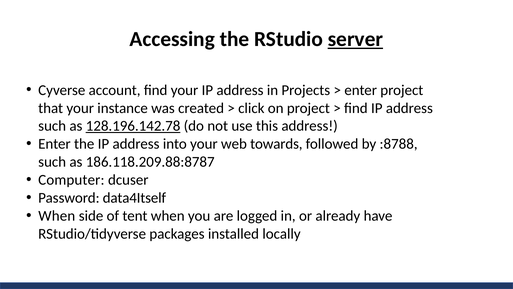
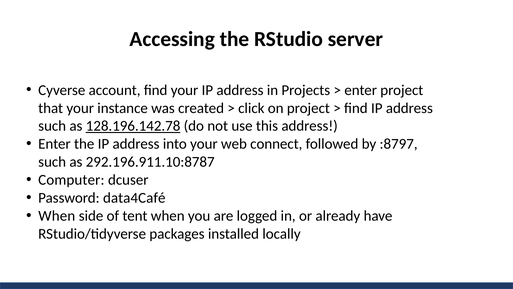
server underline: present -> none
towards: towards -> connect
:8788: :8788 -> :8797
186.118.209.88:8787: 186.118.209.88:8787 -> 292.196.911.10:8787
data4Itself: data4Itself -> data4Café
